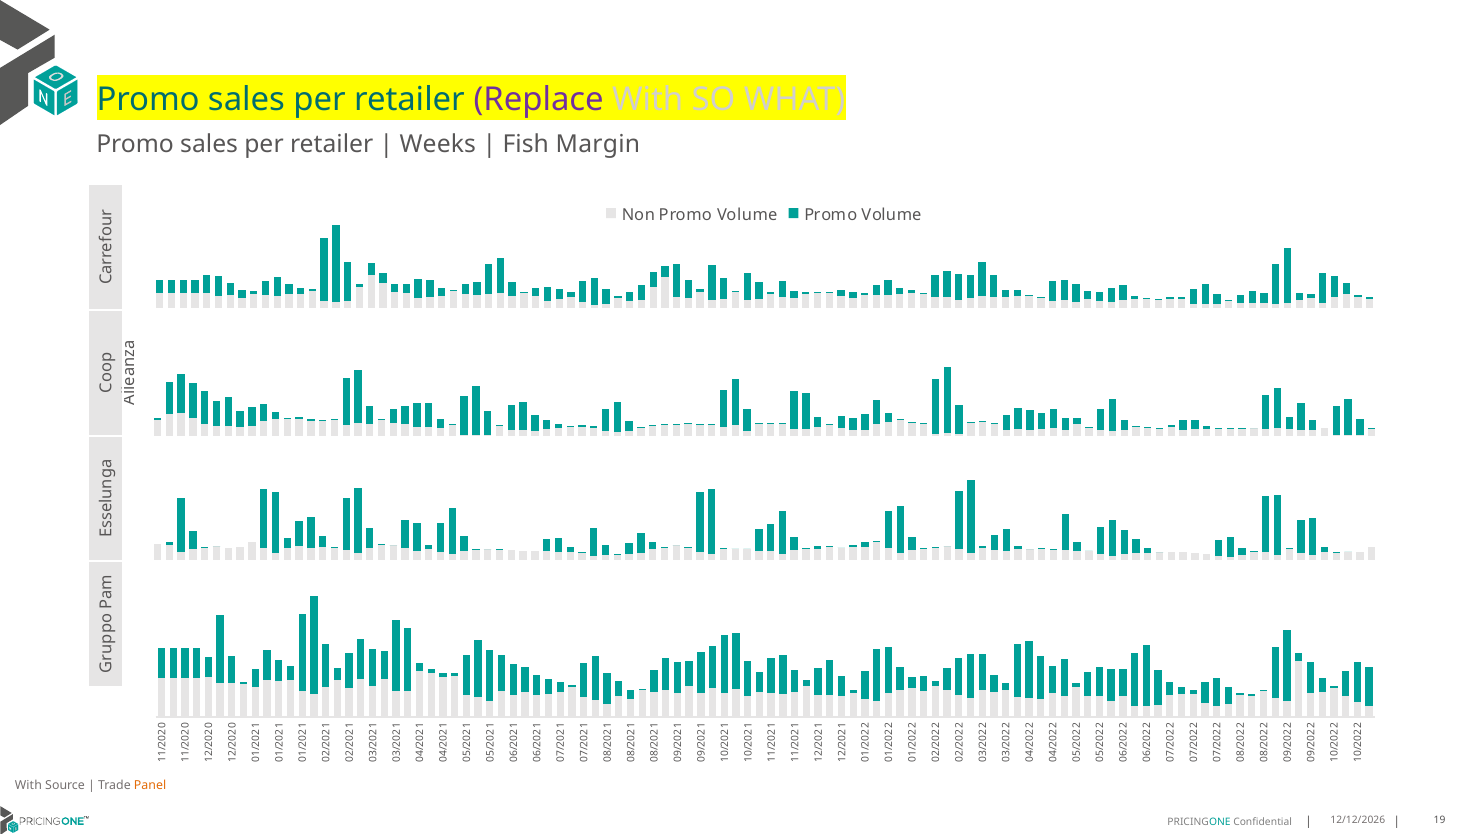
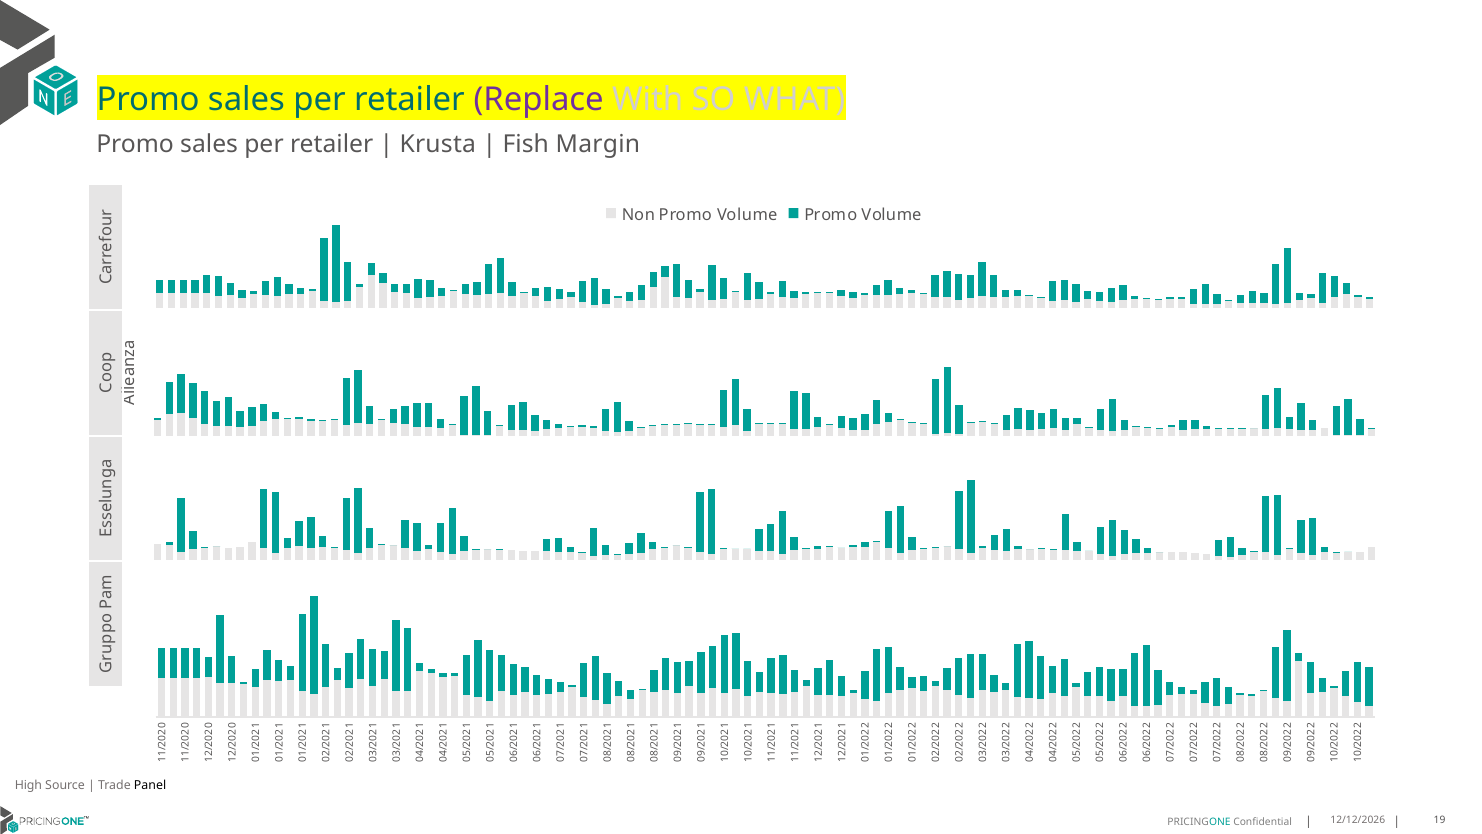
Weeks: Weeks -> Krusta
With at (28, 785): With -> High
Panel colour: orange -> black
